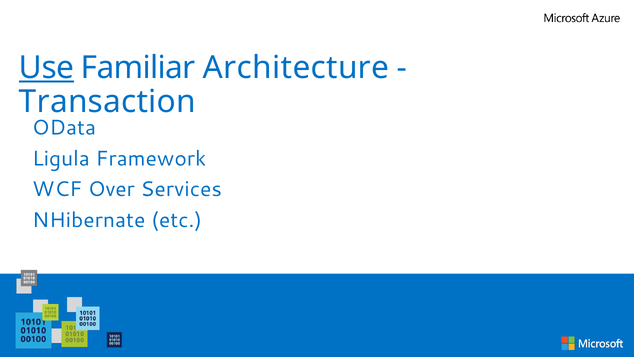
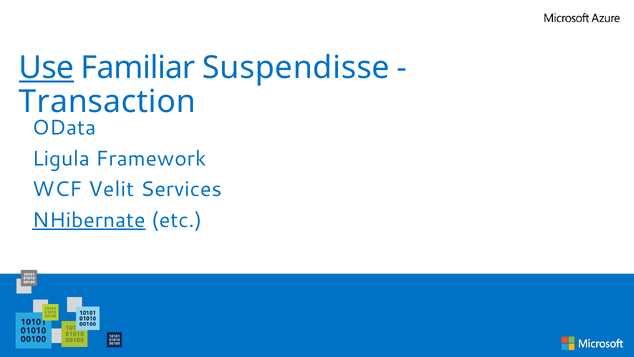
Architecture: Architecture -> Suspendisse
Over: Over -> Velit
NHibernate underline: none -> present
